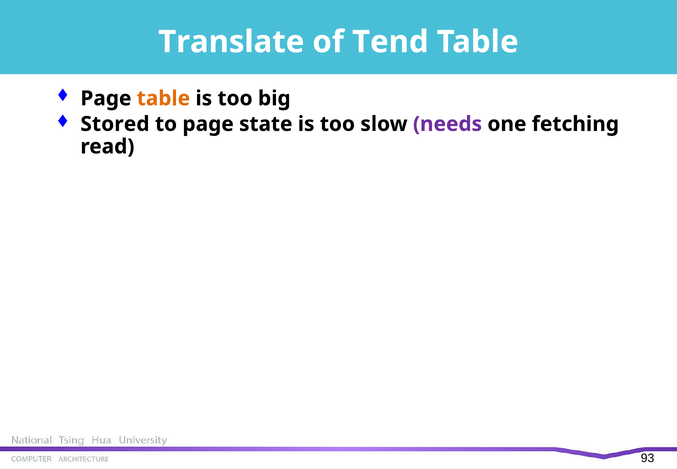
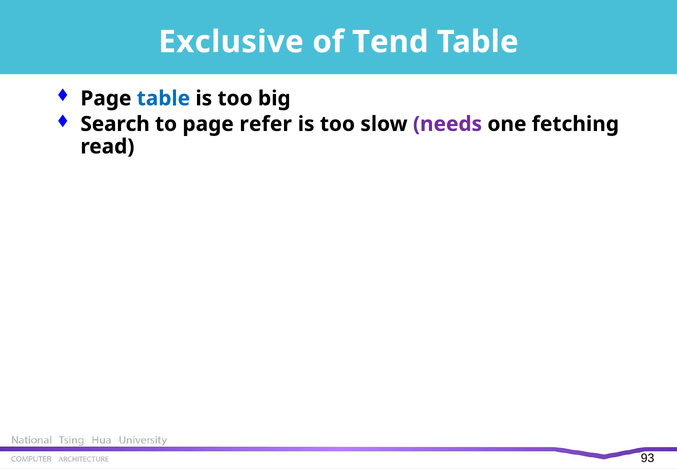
Translate: Translate -> Exclusive
table at (163, 98) colour: orange -> blue
Stored: Stored -> Search
state: state -> refer
